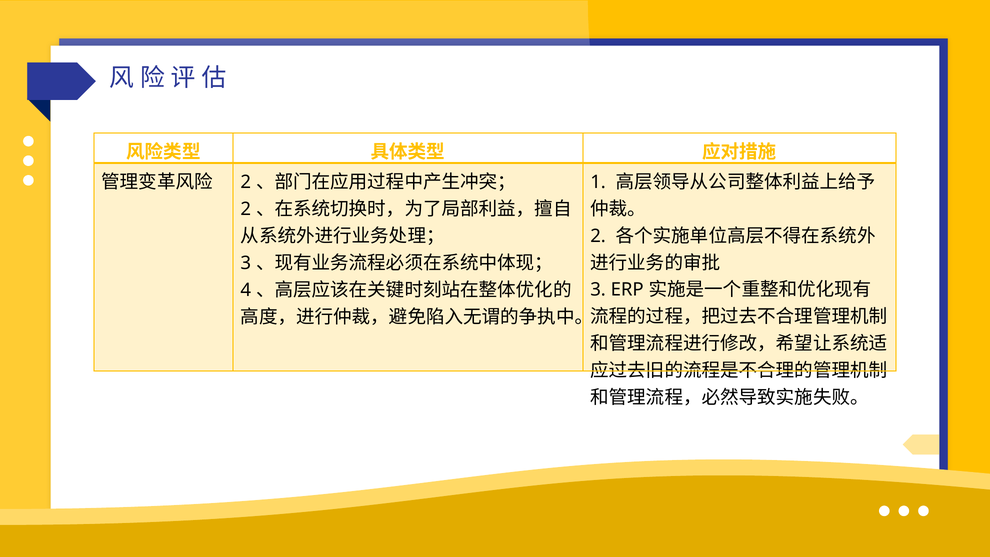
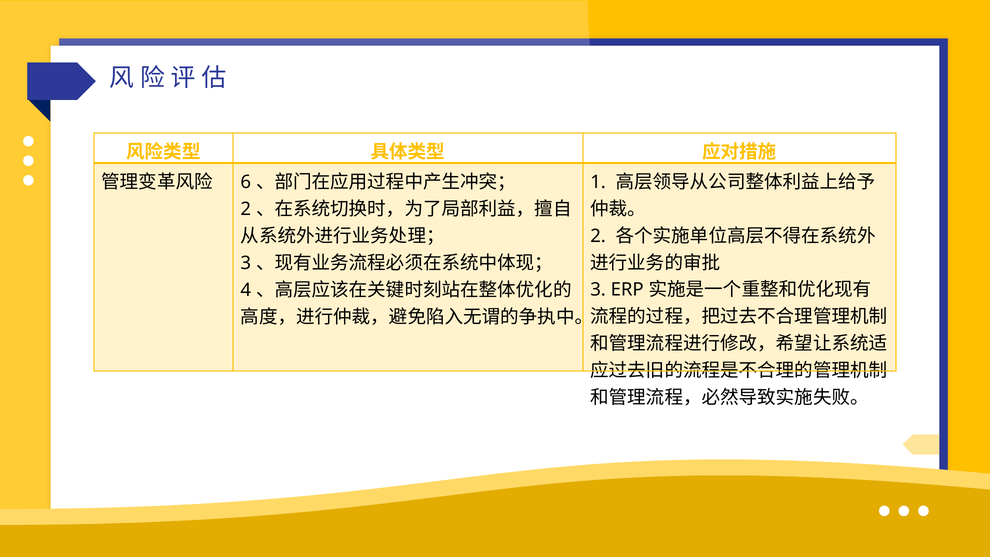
2 at (246, 182): 2 -> 6
